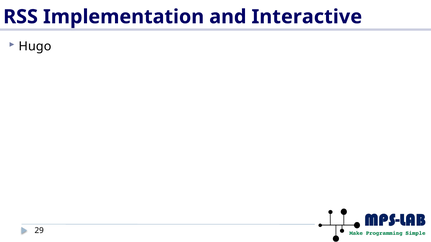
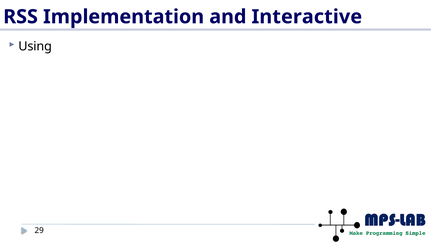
Hugo: Hugo -> Using
